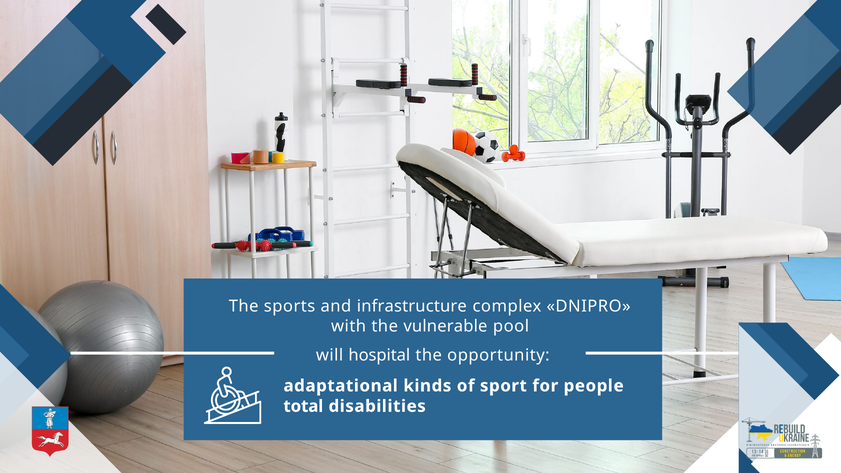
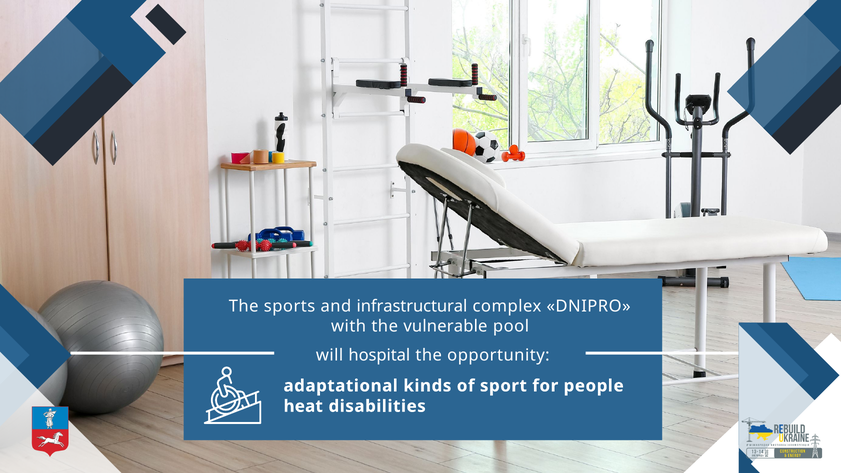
infrastructure: infrastructure -> infrastructural
total: total -> heat
